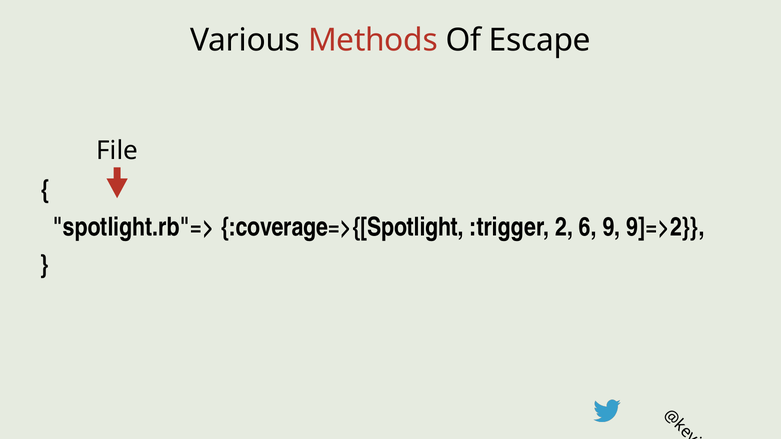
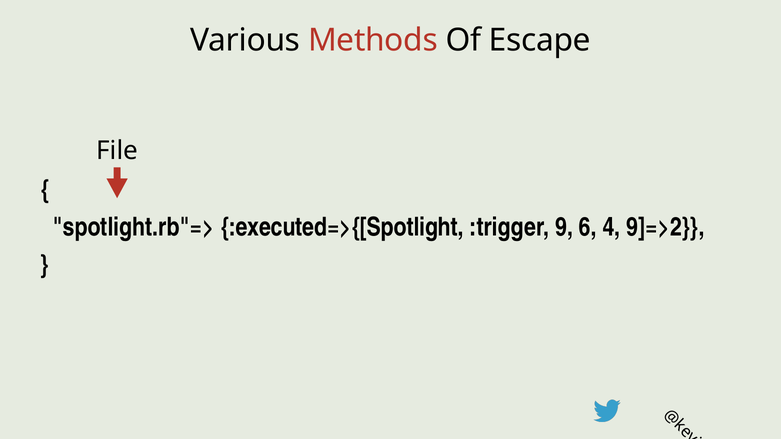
:coverage=>{[Spotlight: :coverage=>{[Spotlight -> :executed=>{[Spotlight
2: 2 -> 9
9: 9 -> 4
